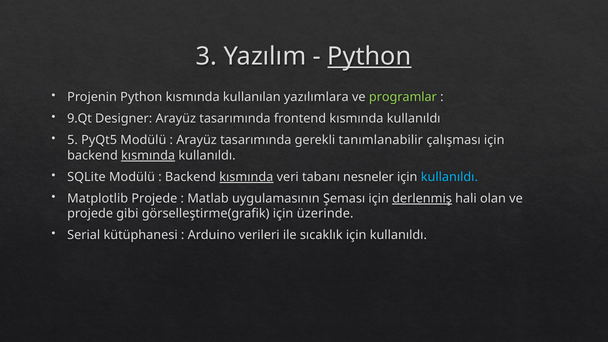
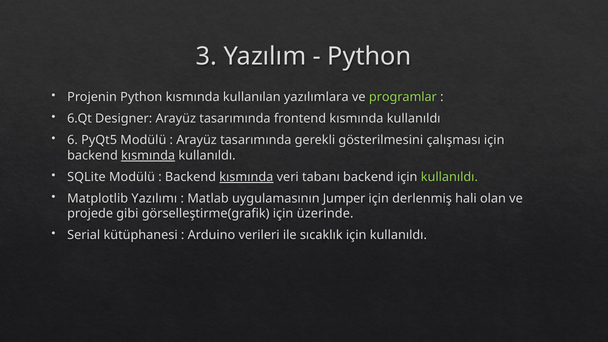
Python at (369, 56) underline: present -> none
9.Qt: 9.Qt -> 6.Qt
5: 5 -> 6
tanımlanabilir: tanımlanabilir -> gösterilmesini
tabanı nesneler: nesneler -> backend
kullanıldı at (449, 177) colour: light blue -> light green
Matplotlib Projede: Projede -> Yazılımı
Şeması: Şeması -> Jumper
derlenmiş underline: present -> none
